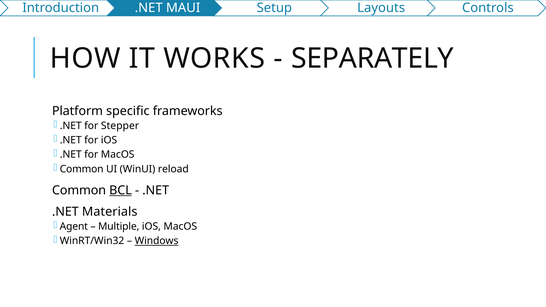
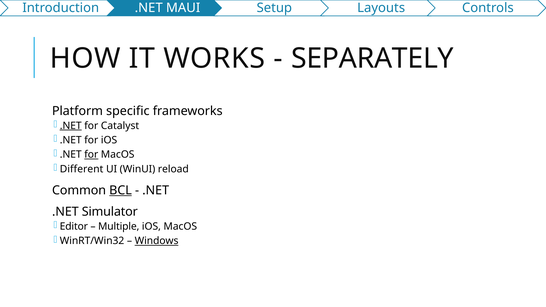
.NET at (71, 126) underline: none -> present
Stepper: Stepper -> Catalyst
for at (91, 155) underline: none -> present
Common at (82, 169): Common -> Different
Materials: Materials -> Simulator
Agent: Agent -> Editor
